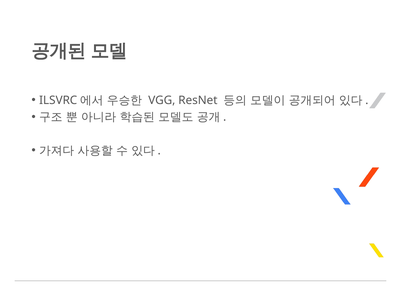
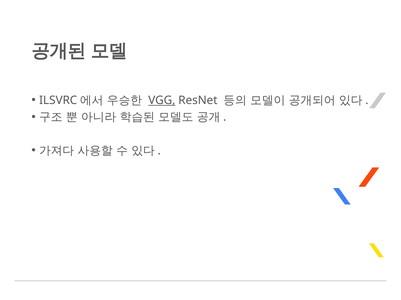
VGG underline: none -> present
